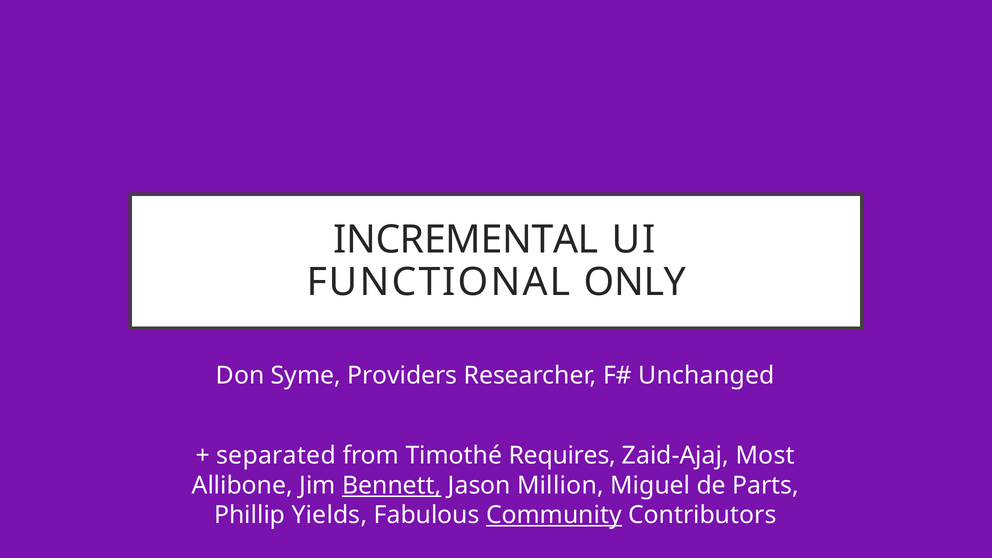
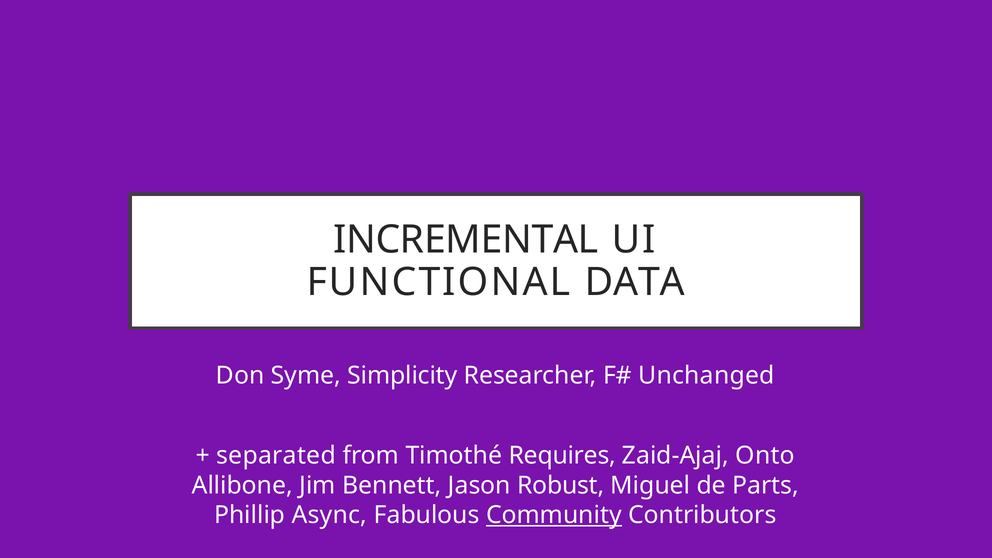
ONLY: ONLY -> DATA
Providers: Providers -> Simplicity
Most: Most -> Onto
Bennett underline: present -> none
Million: Million -> Robust
Yields: Yields -> Async
